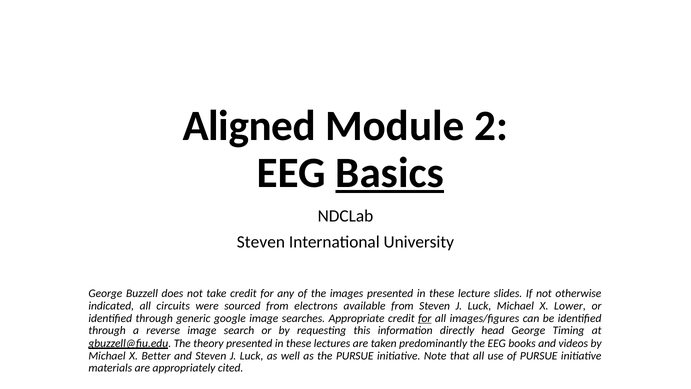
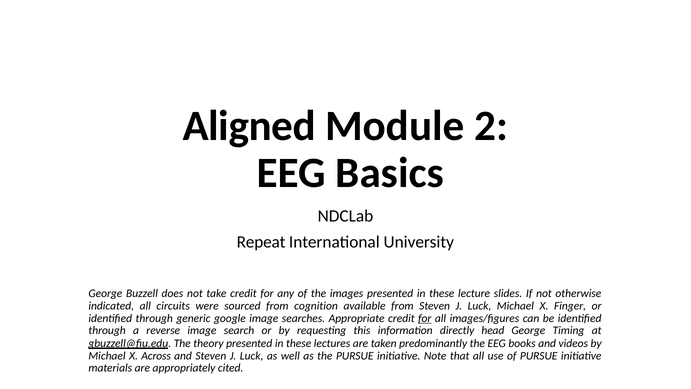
Basics underline: present -> none
Steven at (261, 242): Steven -> Repeat
electrons: electrons -> cognition
Lower: Lower -> Finger
Better: Better -> Across
